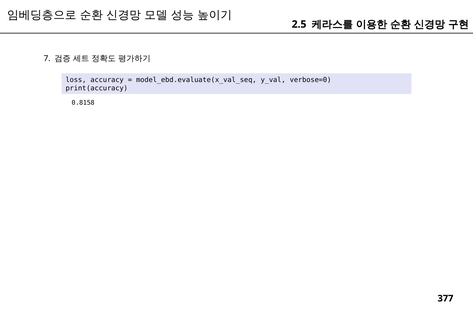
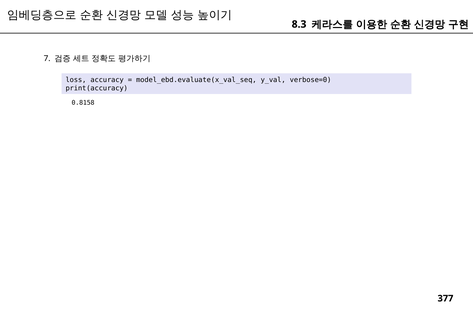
2.5: 2.5 -> 8.3
